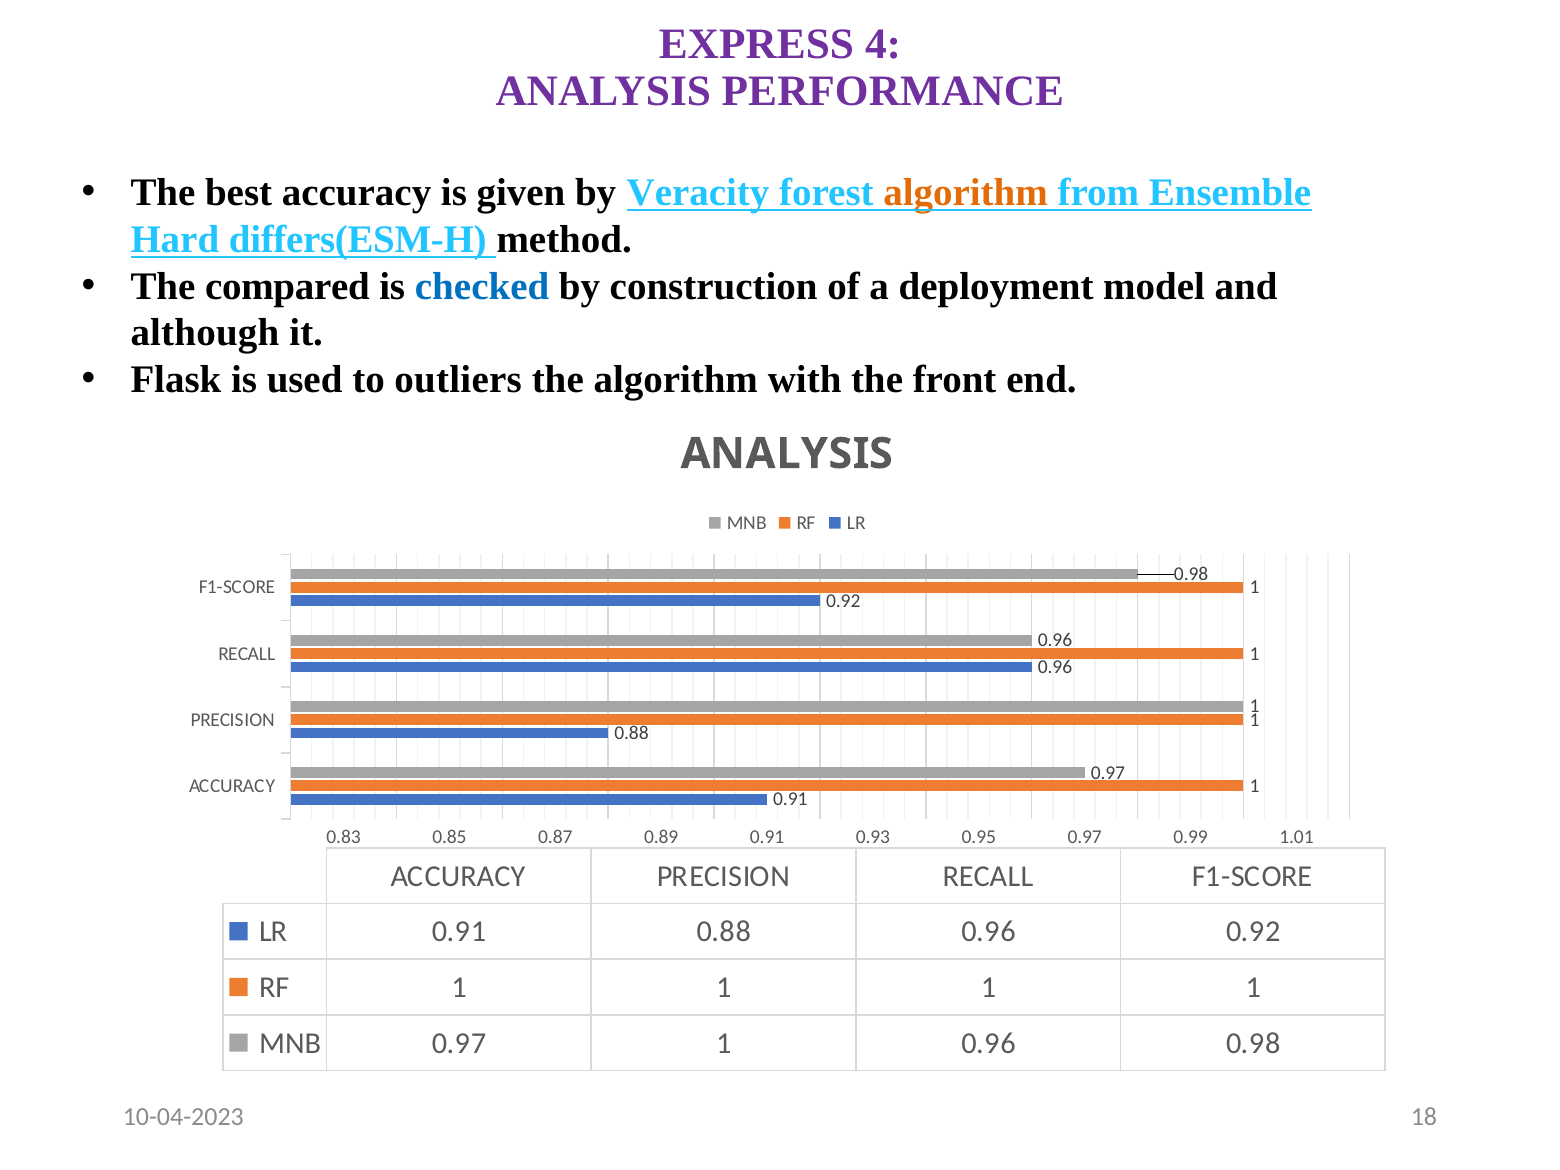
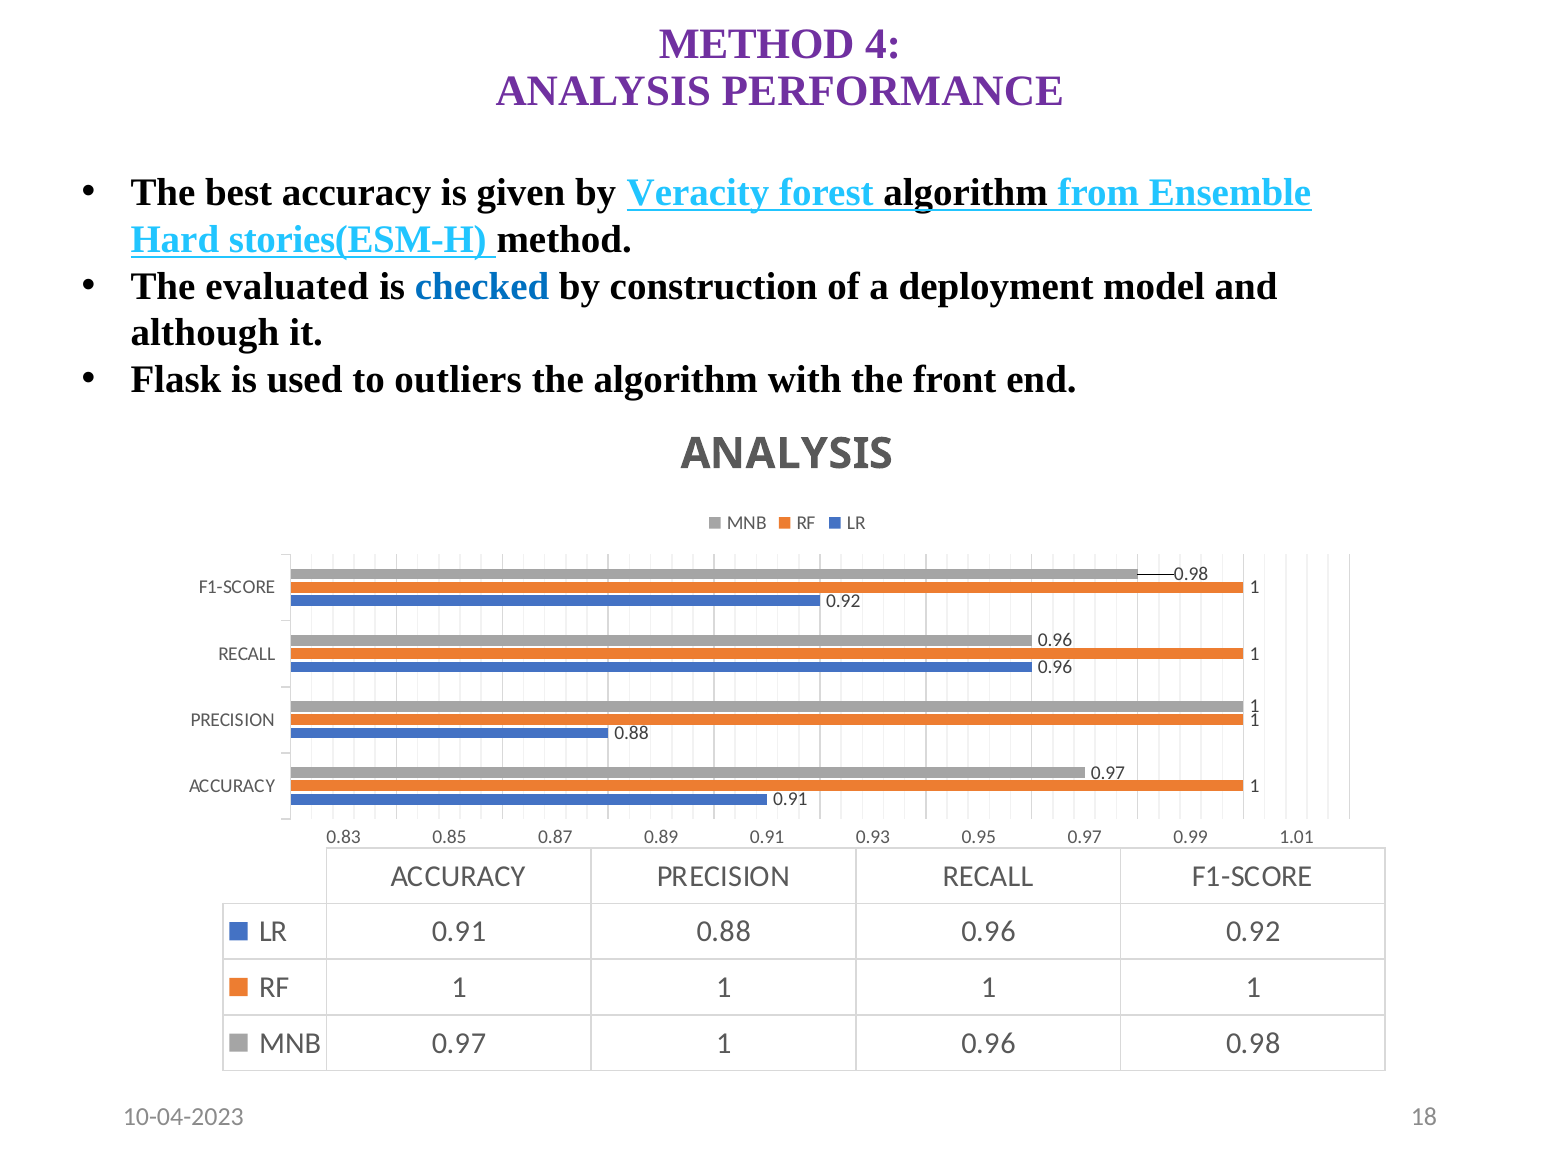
EXPRESS at (756, 44): EXPRESS -> METHOD
algorithm at (966, 193) colour: orange -> black
differs(ESM-H: differs(ESM-H -> stories(ESM-H
compared: compared -> evaluated
